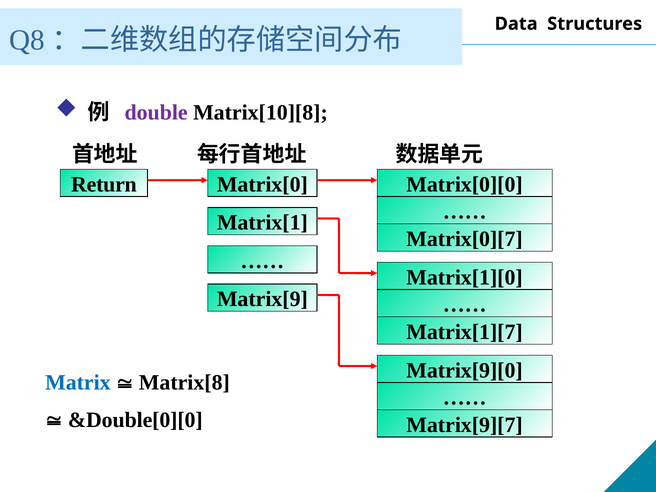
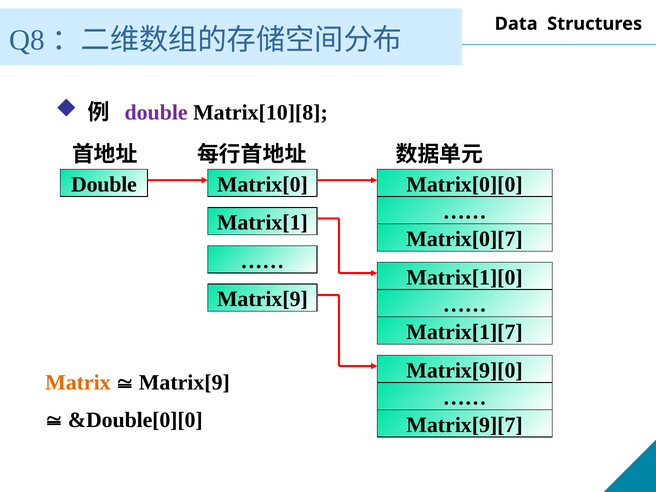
Return at (104, 184): Return -> Double
Matrix colour: blue -> orange
Matrix[8 at (184, 383): Matrix[8 -> Matrix[9
